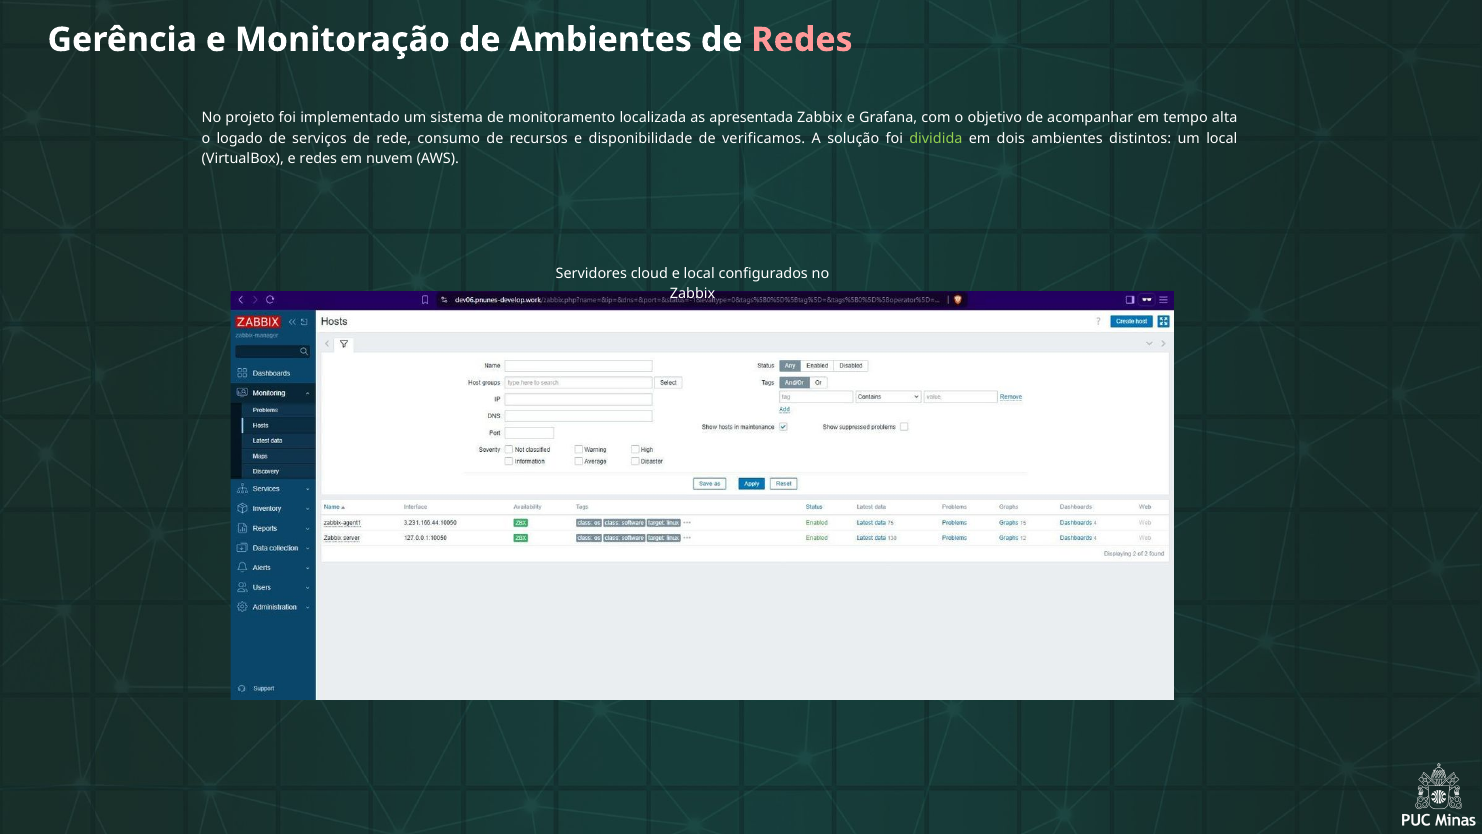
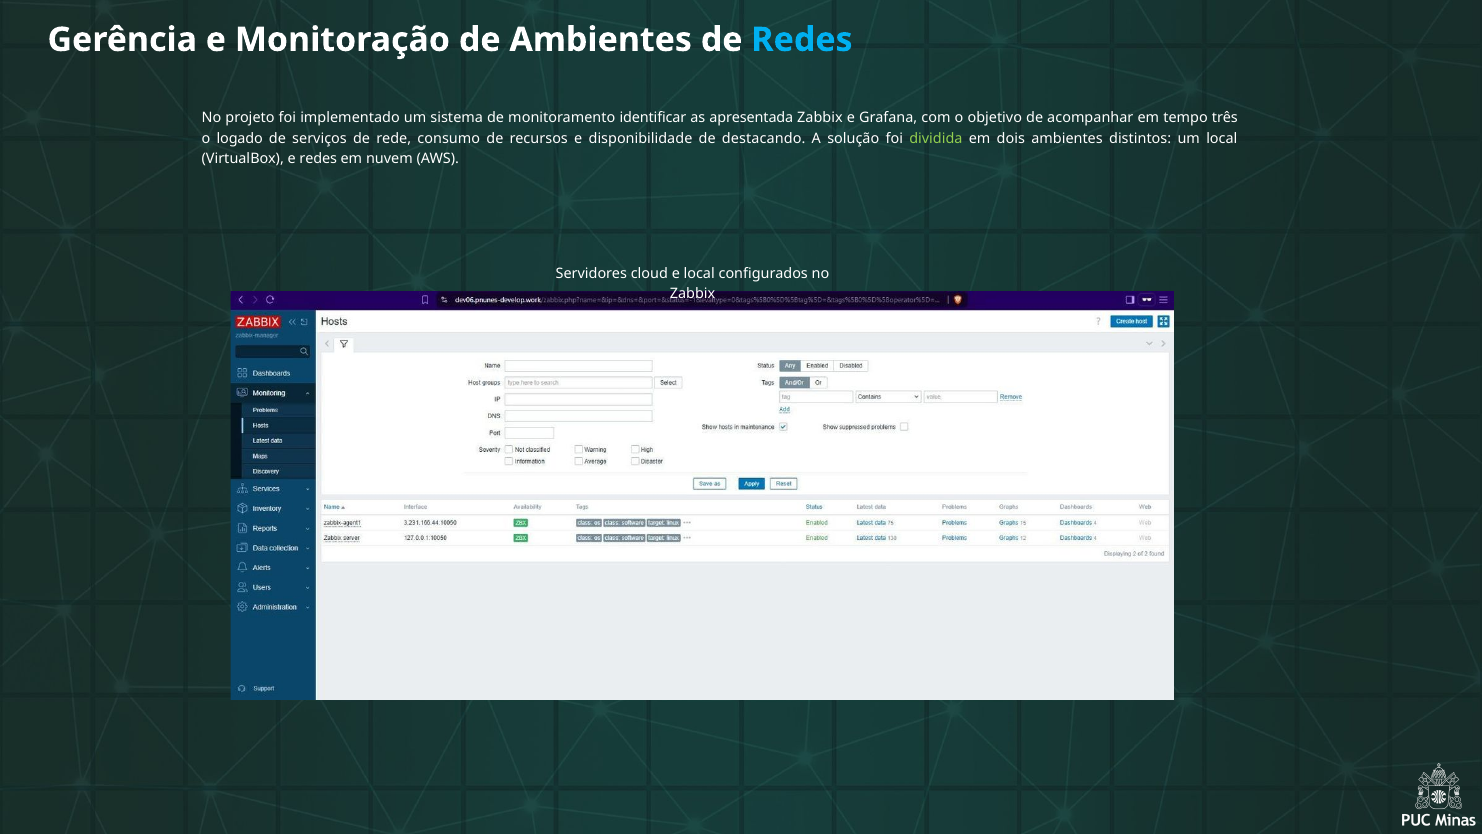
Redes at (802, 40) colour: pink -> light blue
localizada: localizada -> identificar
alta: alta -> três
verificamos: verificamos -> destacando
